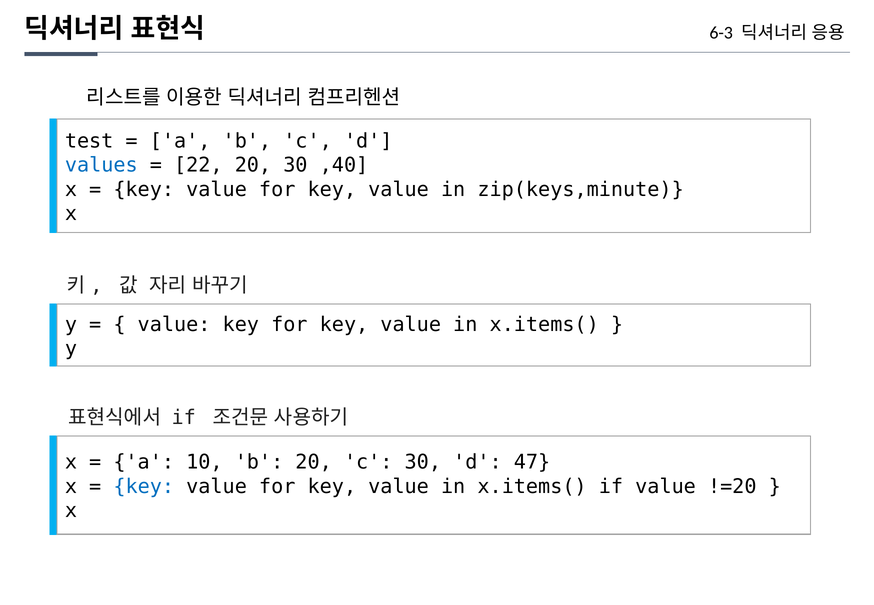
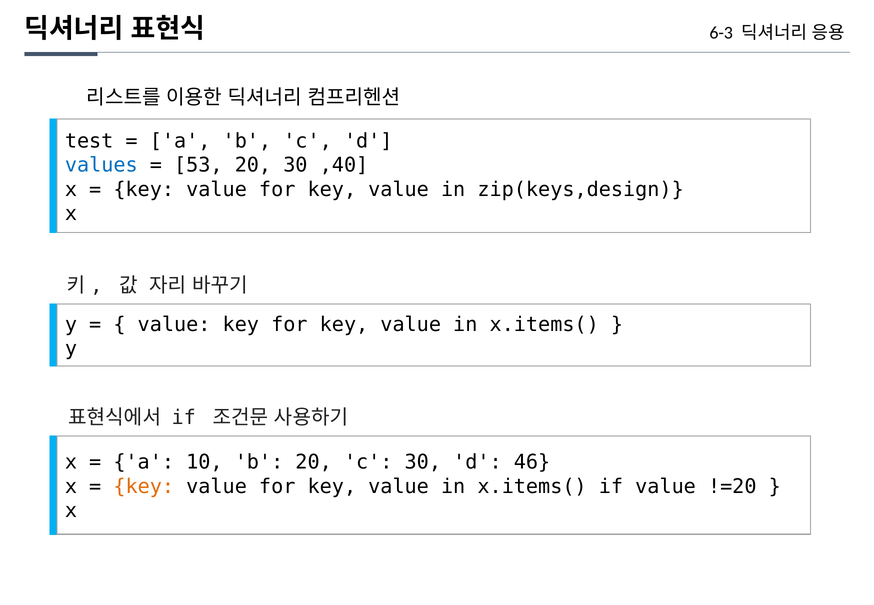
22: 22 -> 53
zip(keys,minute: zip(keys,minute -> zip(keys,design
47: 47 -> 46
key at (144, 487) colour: blue -> orange
